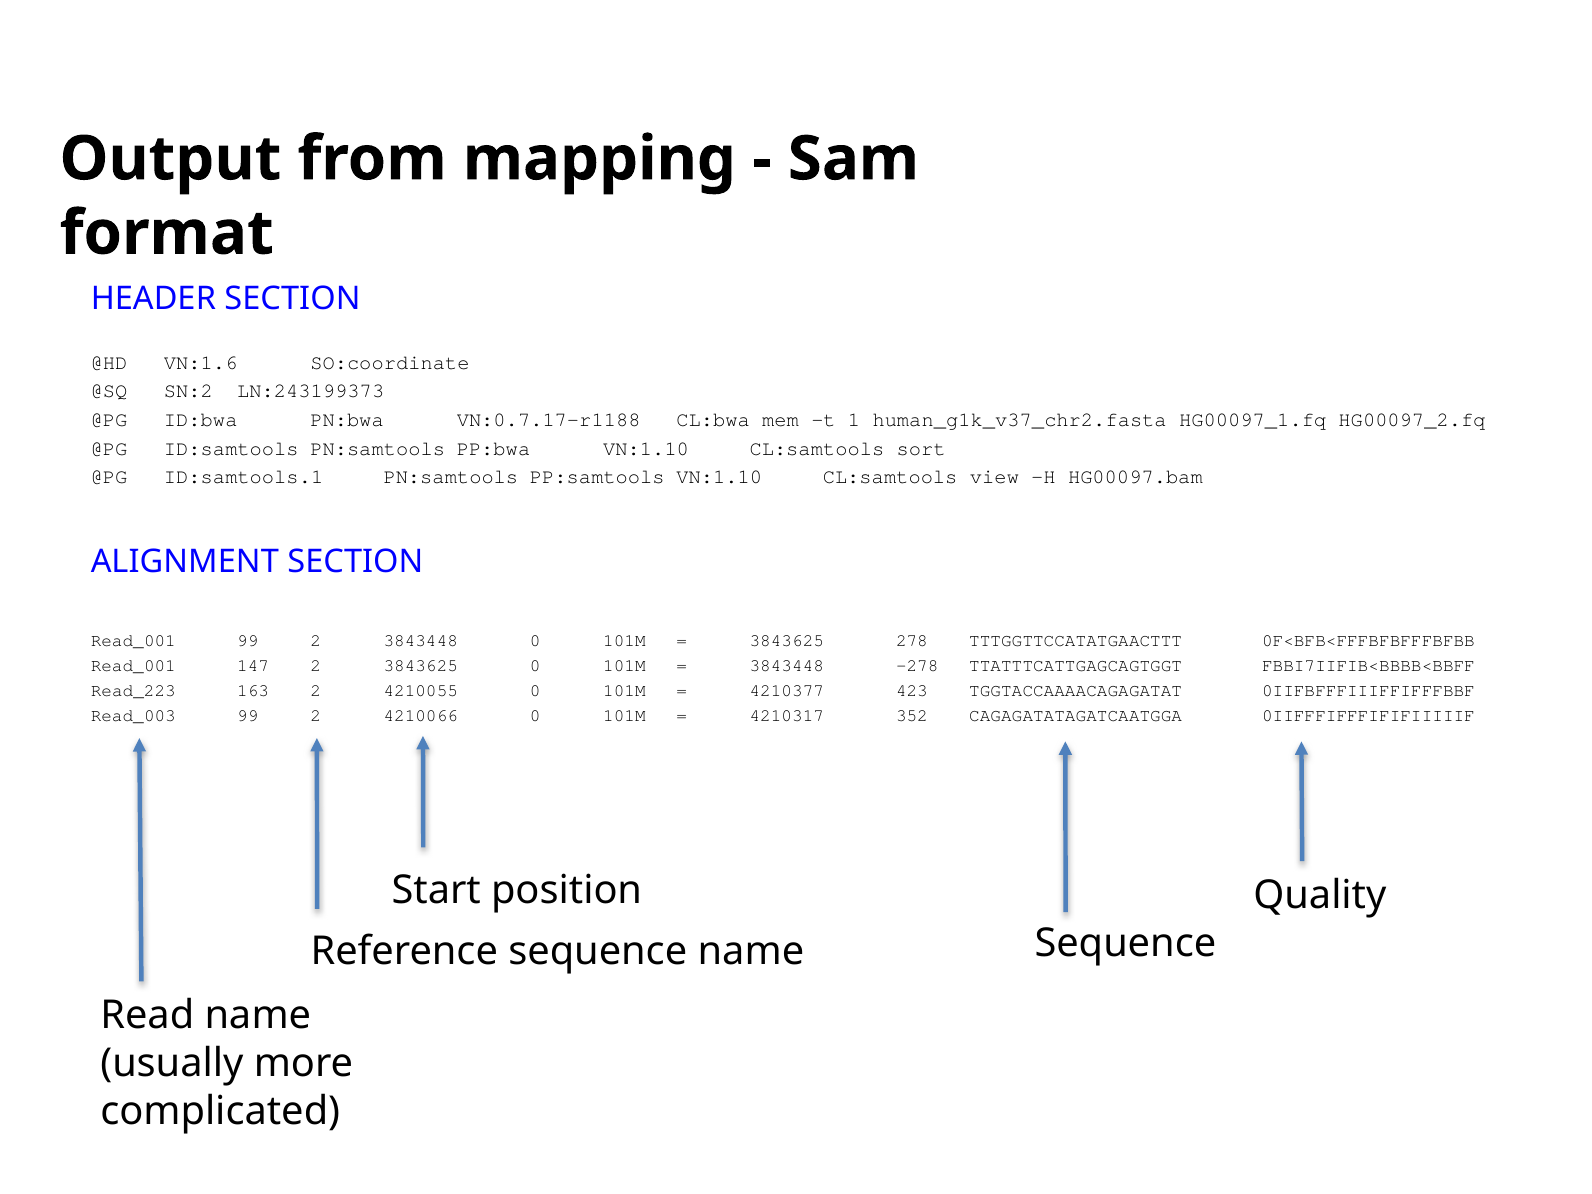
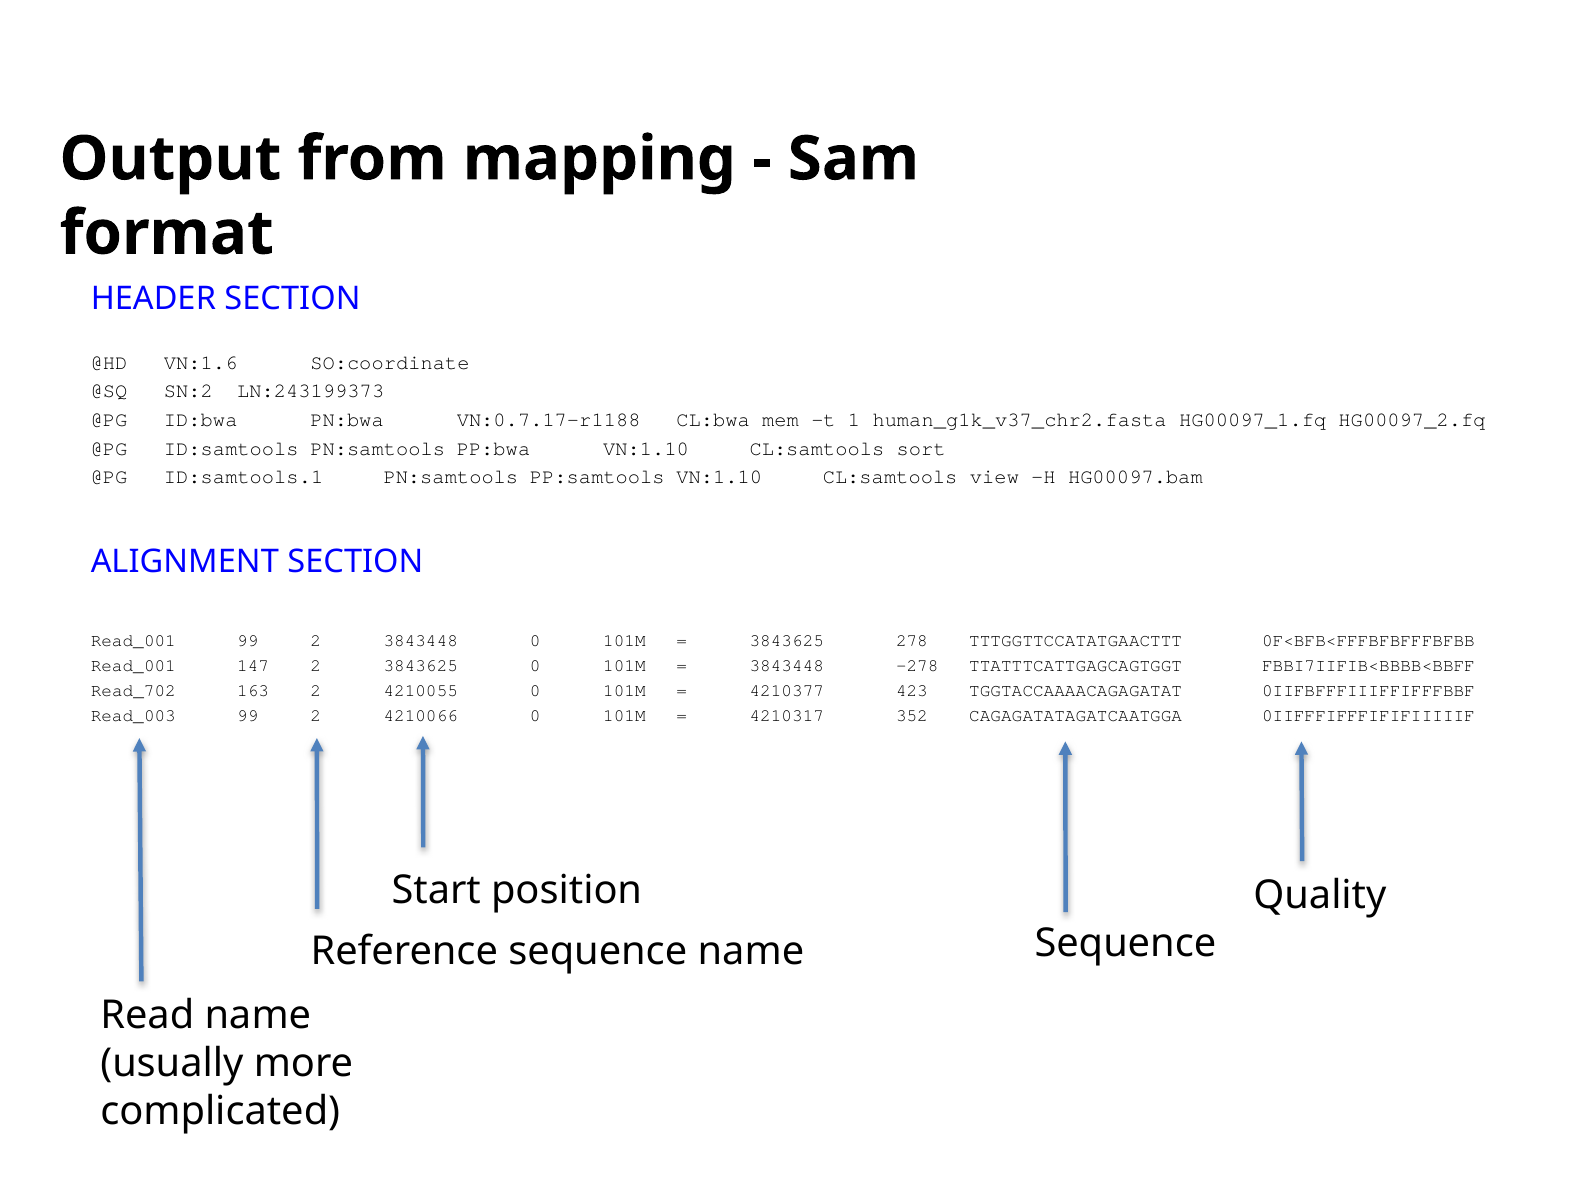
Read_223: Read_223 -> Read_702
